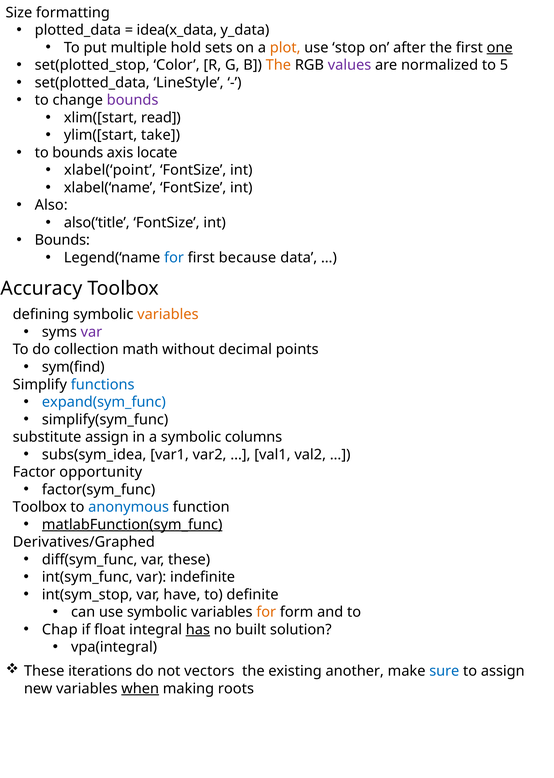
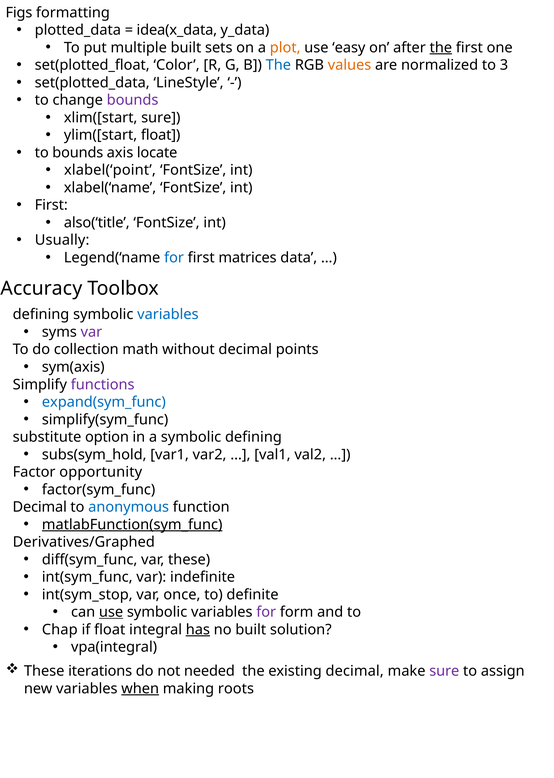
Size: Size -> Figs
multiple hold: hold -> built
stop: stop -> easy
the at (441, 48) underline: none -> present
one underline: present -> none
set(plotted_stop: set(plotted_stop -> set(plotted_float
The at (278, 65) colour: orange -> blue
values colour: purple -> orange
5: 5 -> 3
xlim([start read: read -> sure
ylim([start take: take -> float
Also at (51, 205): Also -> First
Bounds at (62, 240): Bounds -> Usually
because: because -> matrices
variables at (168, 314) colour: orange -> blue
sym(find: sym(find -> sym(axis
functions colour: blue -> purple
substitute assign: assign -> option
symbolic columns: columns -> defining
subs(sym_idea: subs(sym_idea -> subs(sym_hold
Toolbox at (40, 507): Toolbox -> Decimal
have: have -> once
use at (111, 612) underline: none -> present
for at (266, 612) colour: orange -> purple
vectors: vectors -> needed
existing another: another -> decimal
sure at (444, 671) colour: blue -> purple
